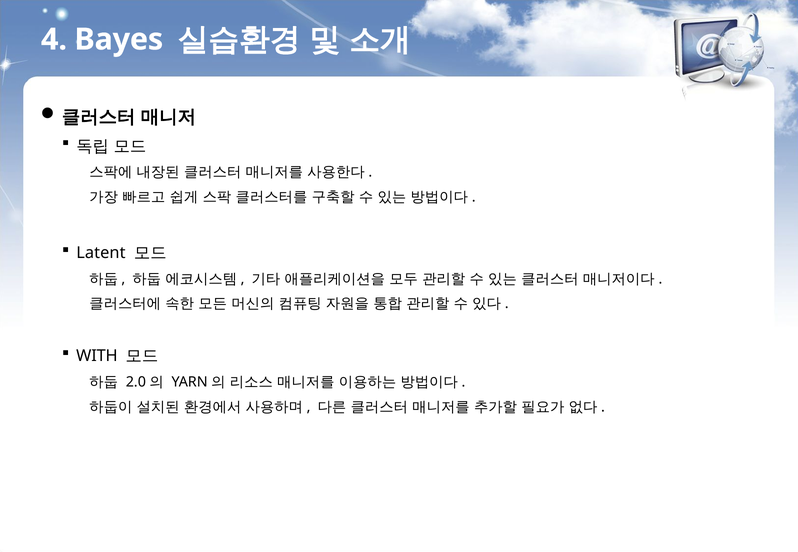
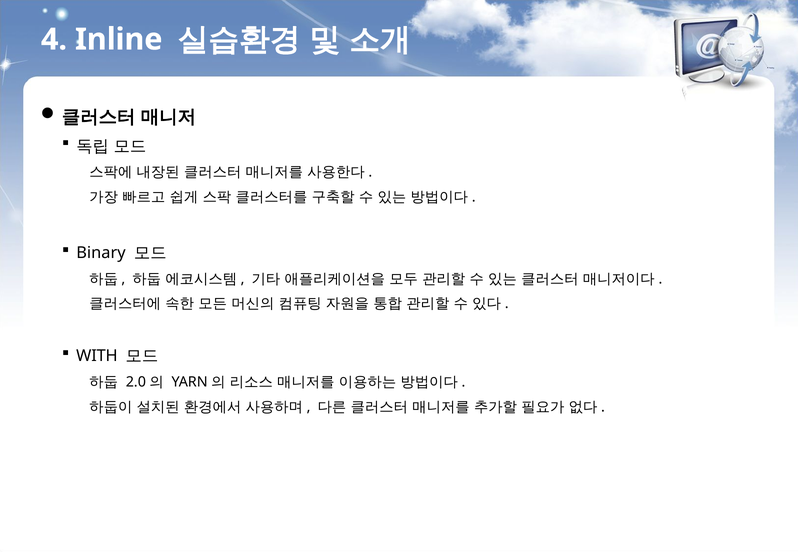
Bayes: Bayes -> Inline
Latent: Latent -> Binary
